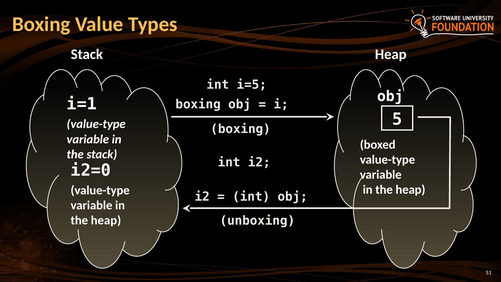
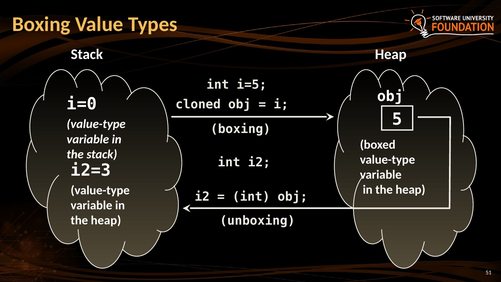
i=1: i=1 -> i=0
boxing at (198, 104): boxing -> cloned
i2=0: i2=0 -> i2=3
